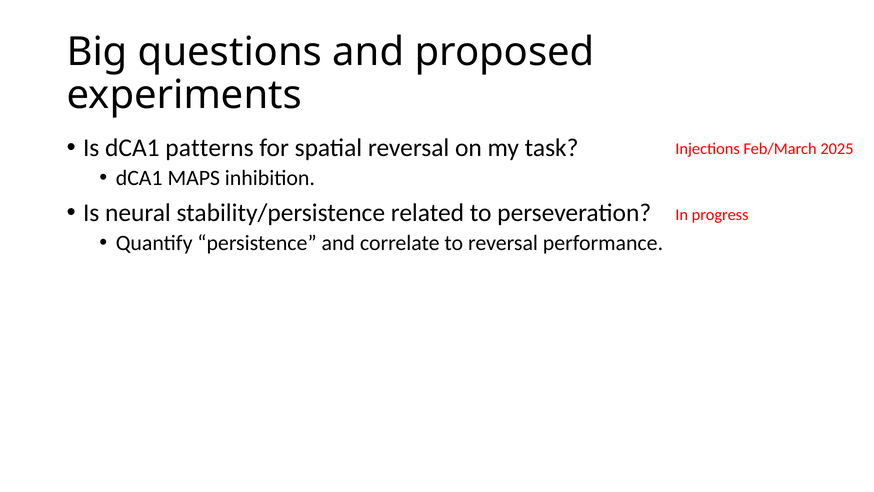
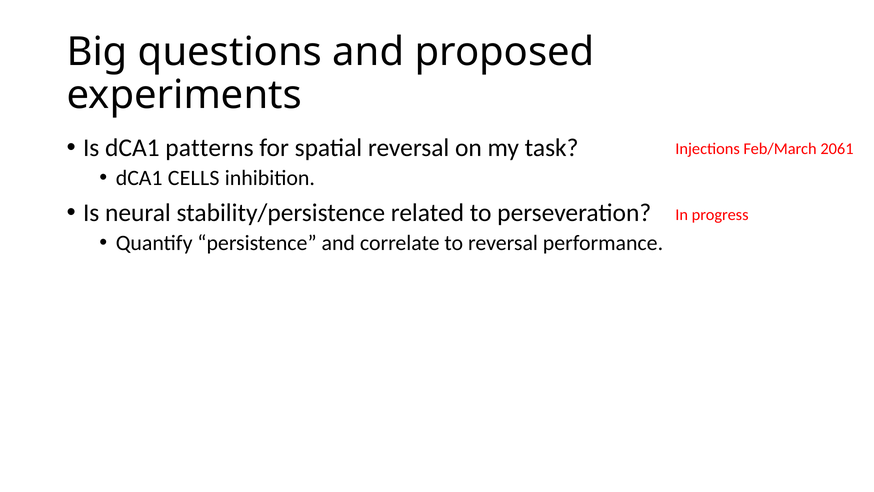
2025: 2025 -> 2061
MAPS: MAPS -> CELLS
